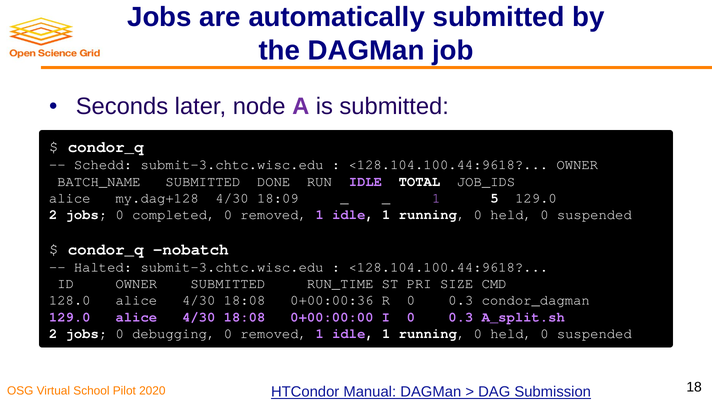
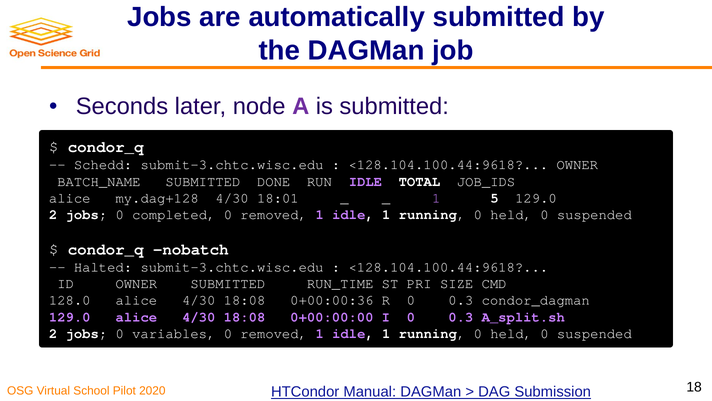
18:09: 18:09 -> 18:01
debugging: debugging -> variables
